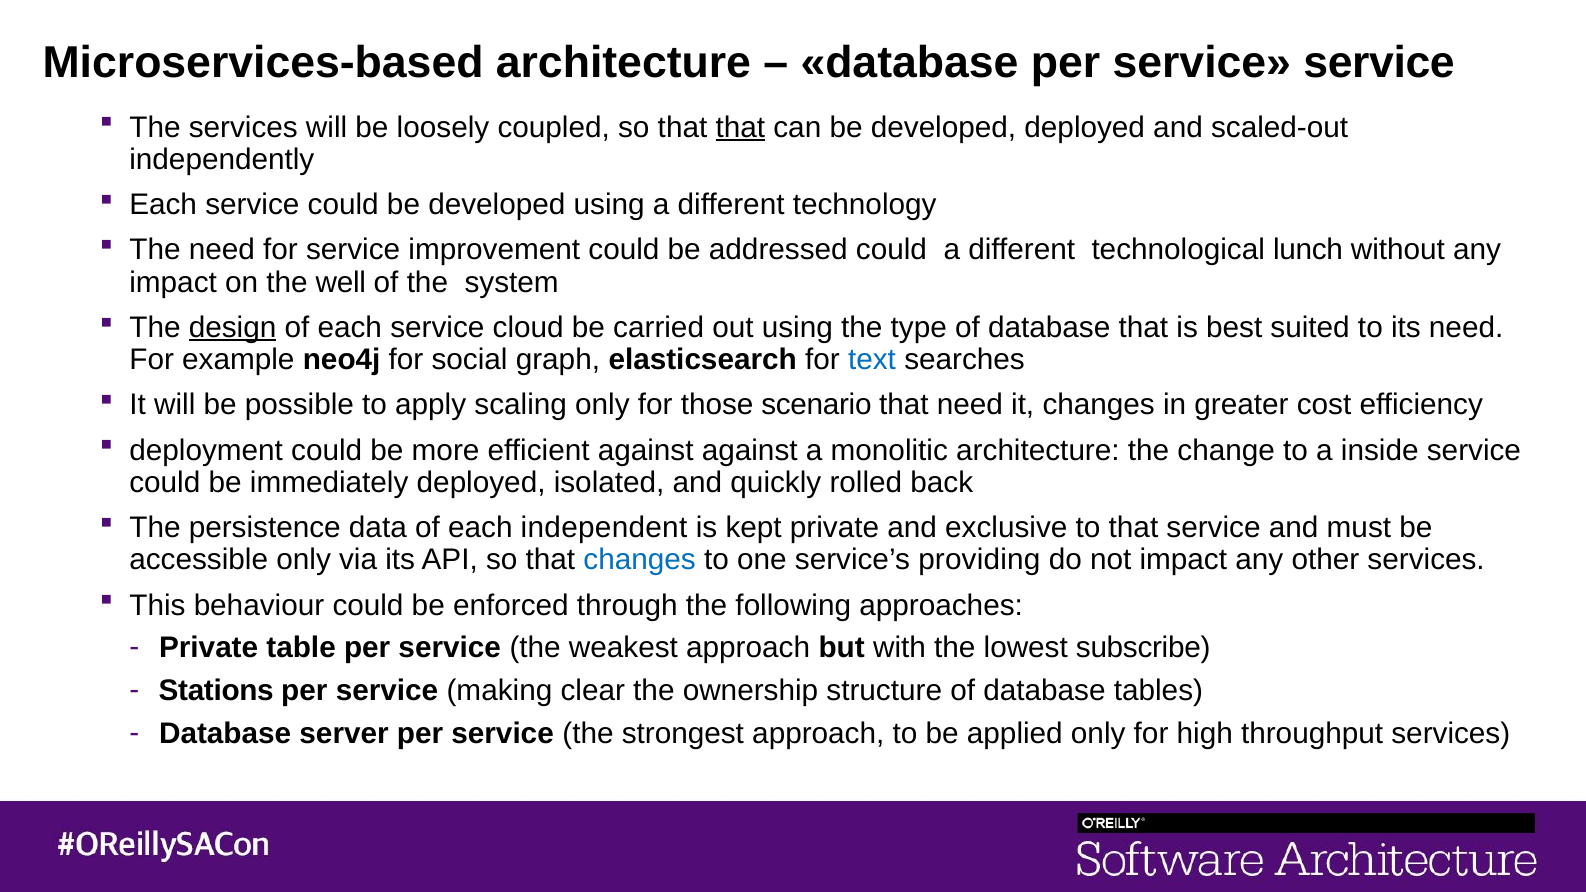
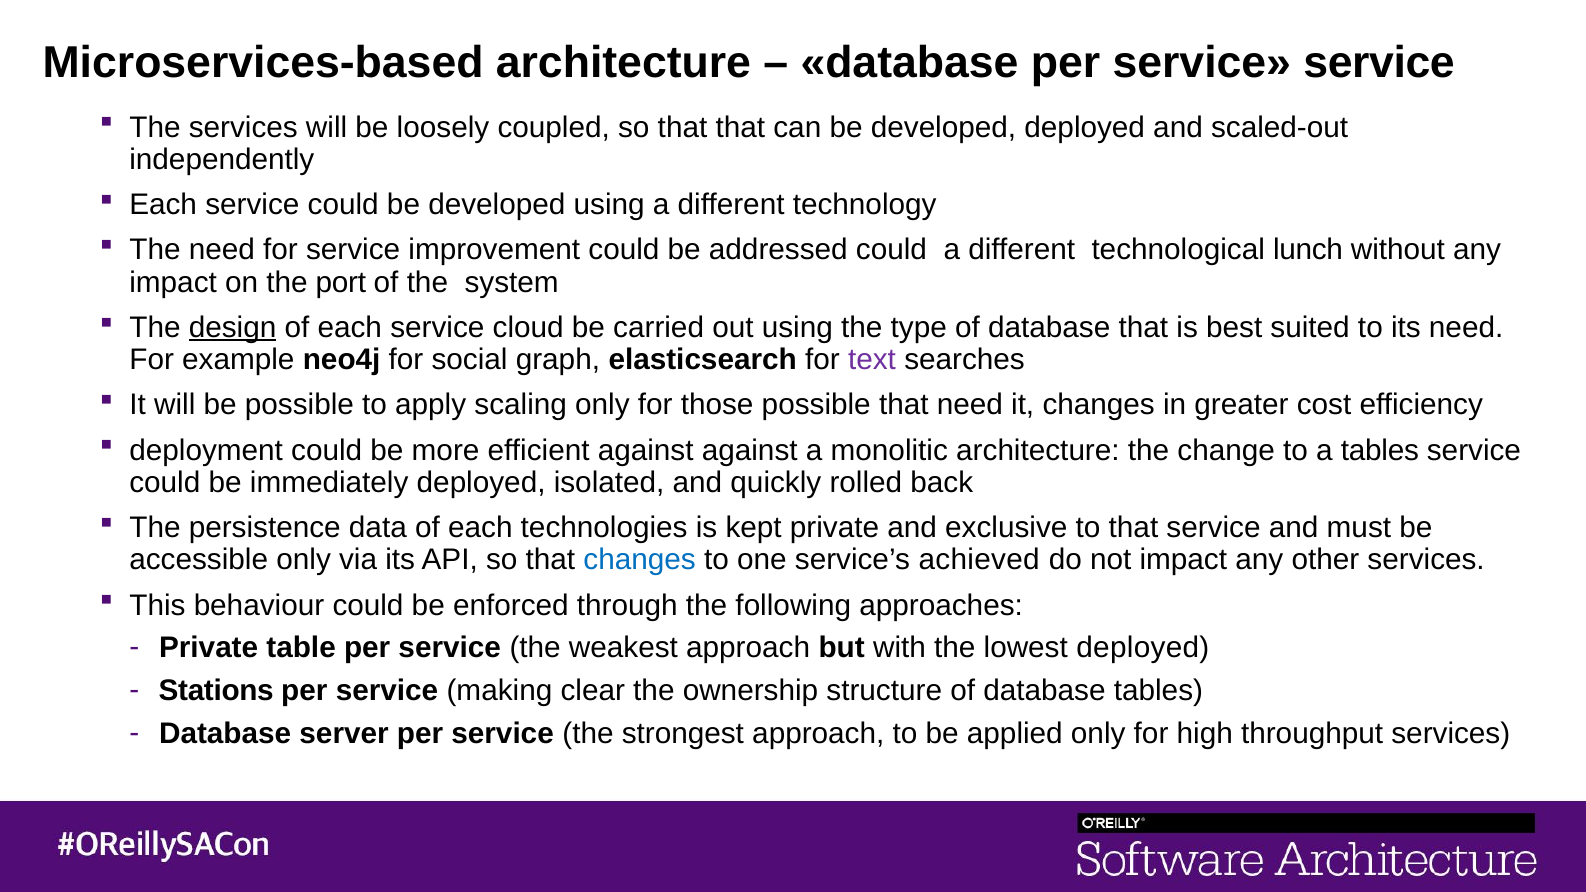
that at (740, 127) underline: present -> none
well: well -> port
text colour: blue -> purple
those scenario: scenario -> possible
a inside: inside -> tables
independent: independent -> technologies
providing: providing -> achieved
lowest subscribe: subscribe -> deployed
